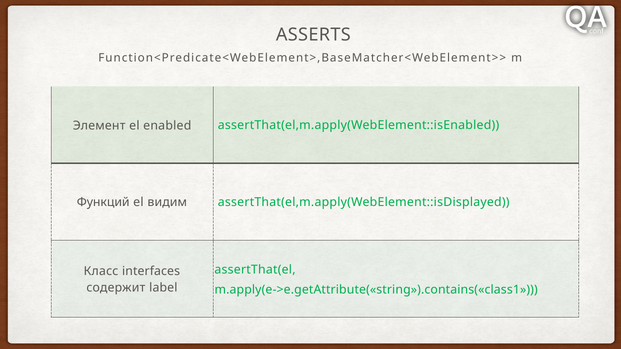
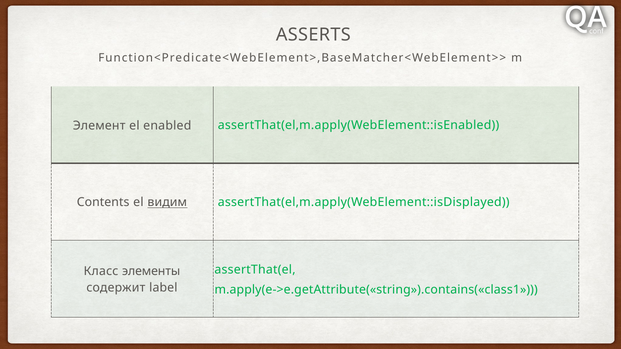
Функций: Функций -> Contents
видим underline: none -> present
interfaces: interfaces -> элементы
